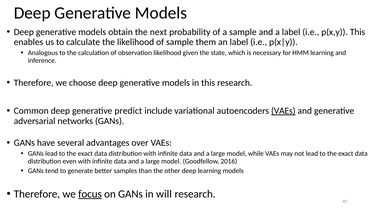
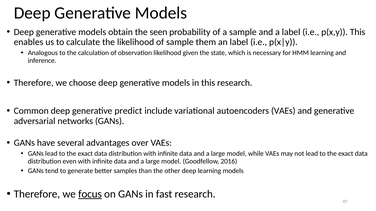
next: next -> seen
VAEs at (283, 111) underline: present -> none
will: will -> fast
